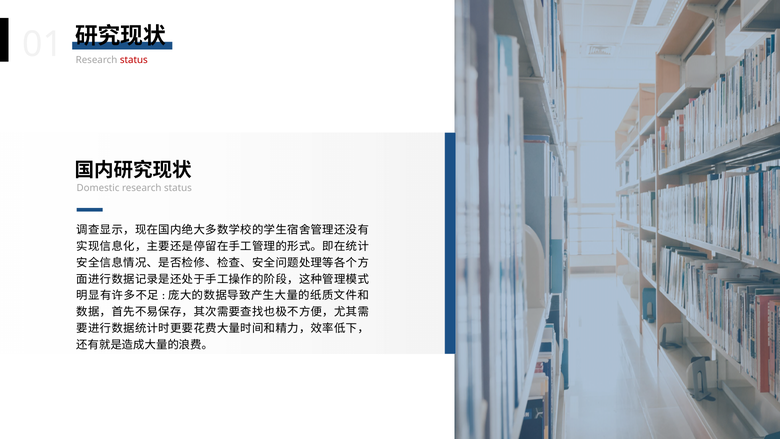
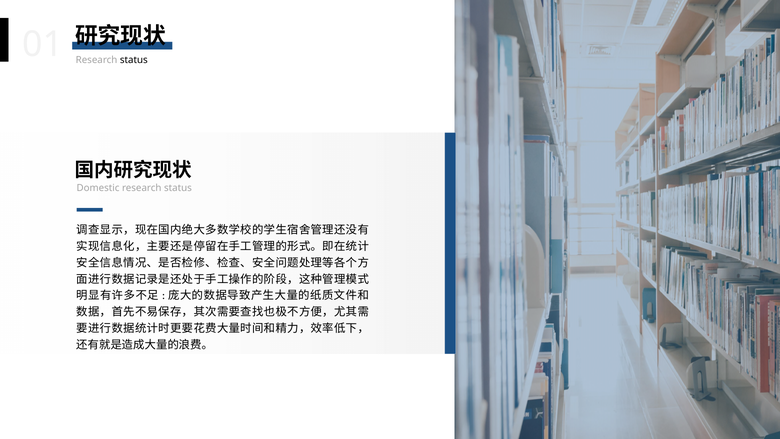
status at (134, 60) colour: red -> black
